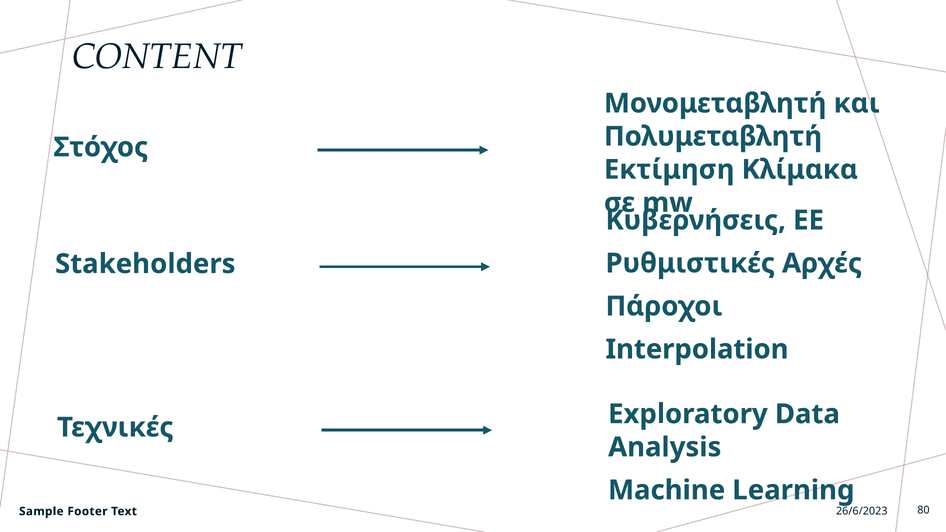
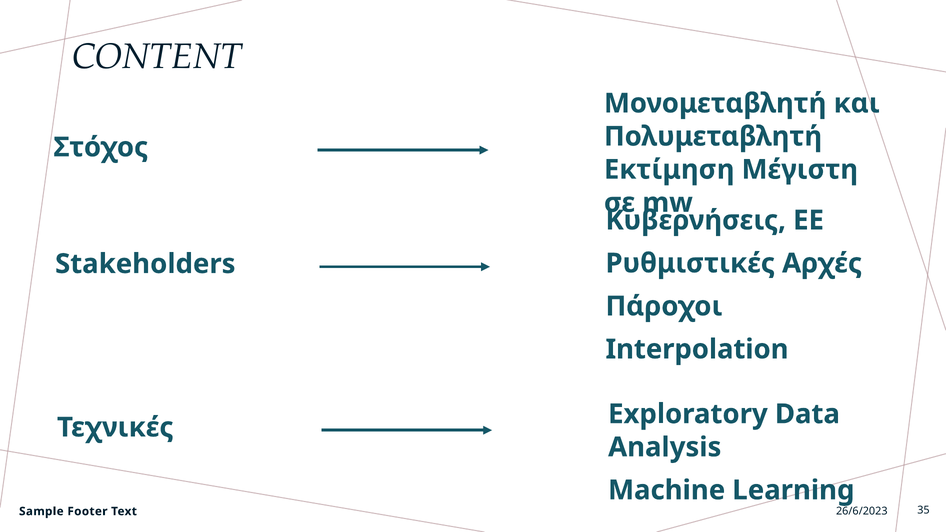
Κλίμακα: Κλίμακα -> Μέγιστη
80: 80 -> 35
